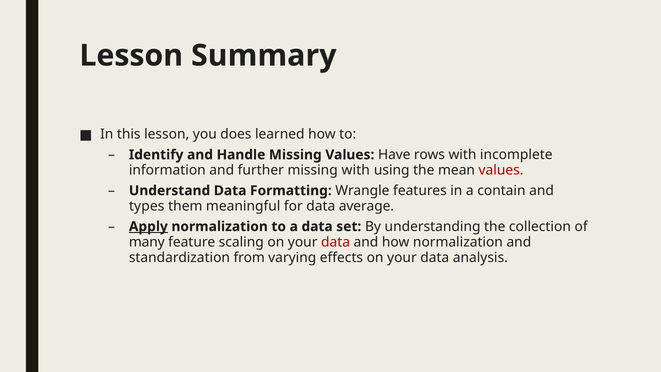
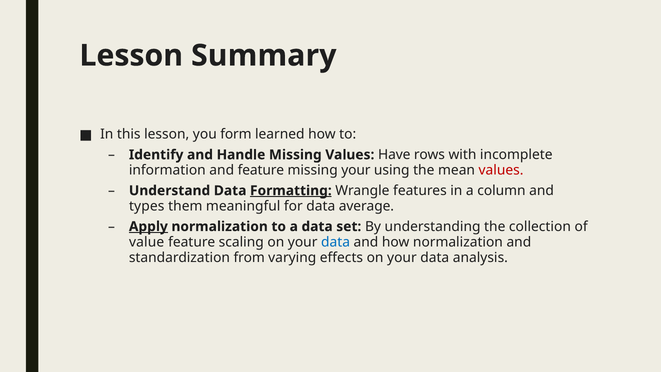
does: does -> form
and further: further -> feature
missing with: with -> your
Formatting underline: none -> present
contain: contain -> column
many: many -> value
data at (336, 242) colour: red -> blue
